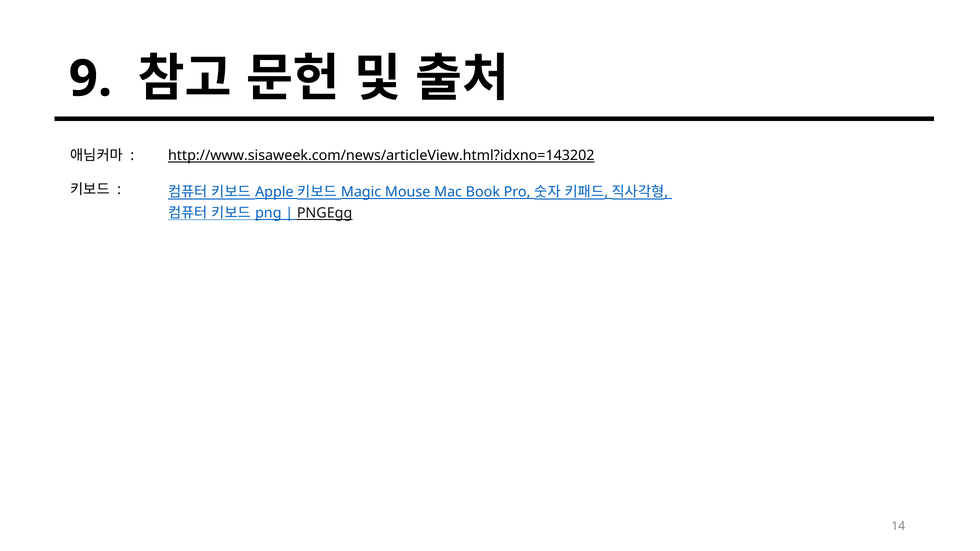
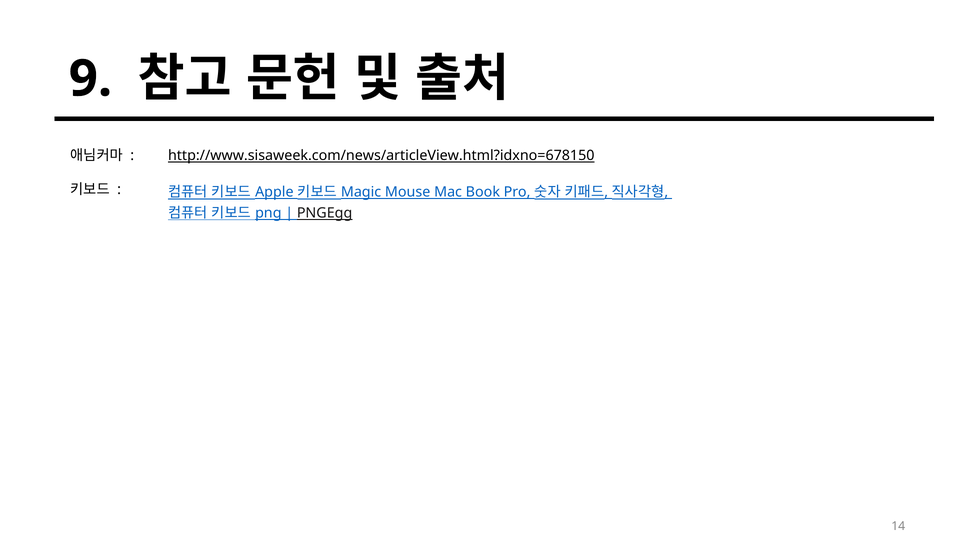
http://www.sisaweek.com/news/articleView.html?idxno=143202: http://www.sisaweek.com/news/articleView.html?idxno=143202 -> http://www.sisaweek.com/news/articleView.html?idxno=678150
